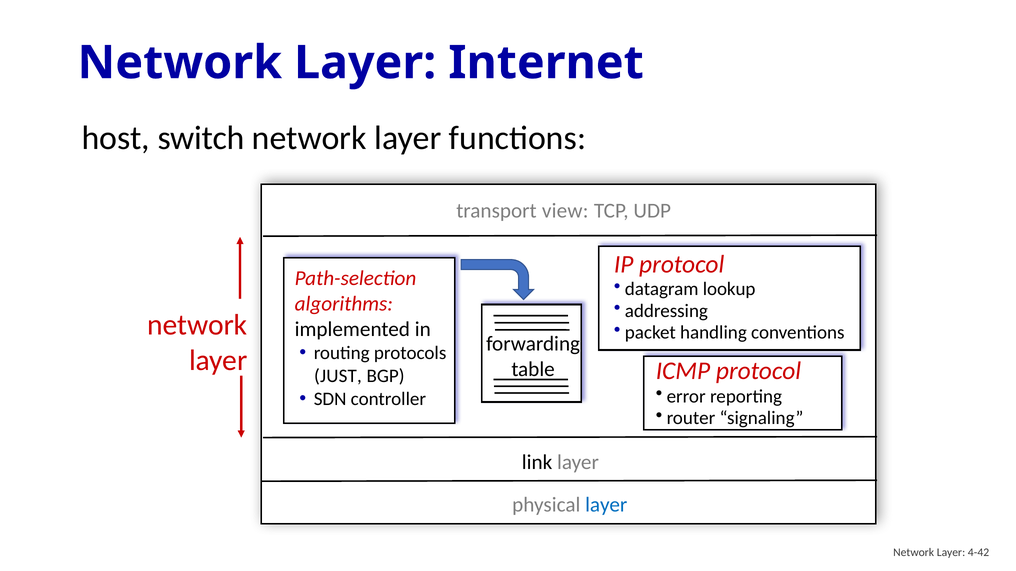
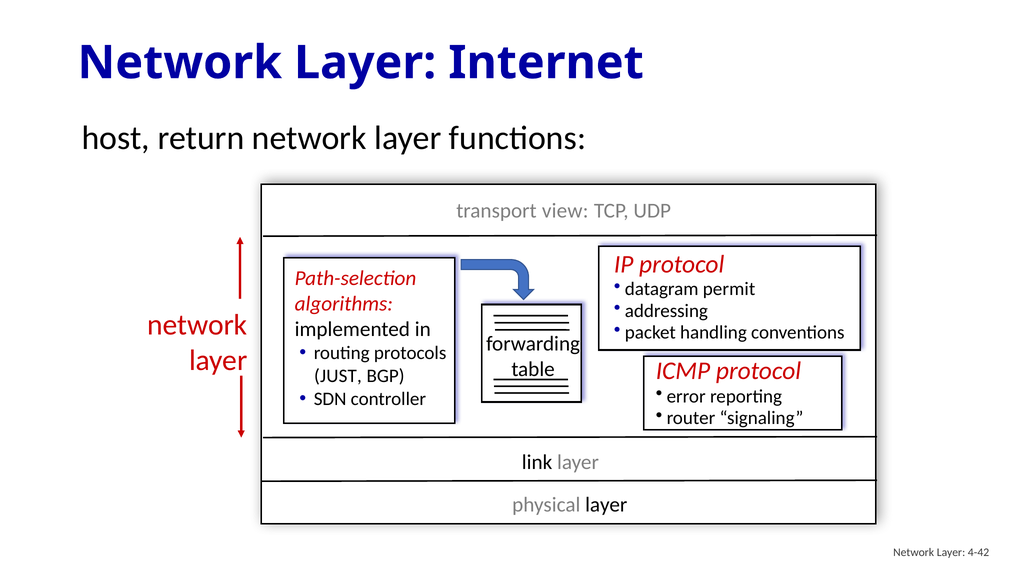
switch: switch -> return
lookup: lookup -> permit
layer at (606, 505) colour: blue -> black
